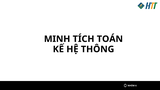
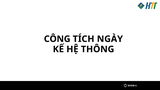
MINH: MINH -> CÔNG
TOÁN: TOÁN -> NGÀY
